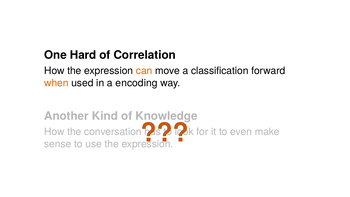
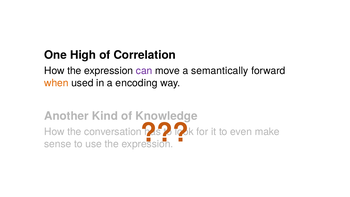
Hard: Hard -> High
can colour: orange -> purple
classification: classification -> semantically
